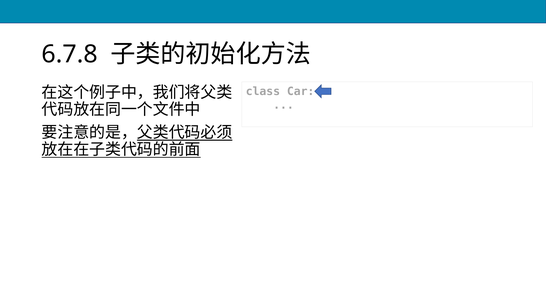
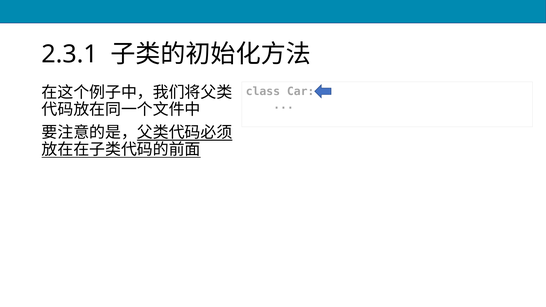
6.7.8: 6.7.8 -> 2.3.1
